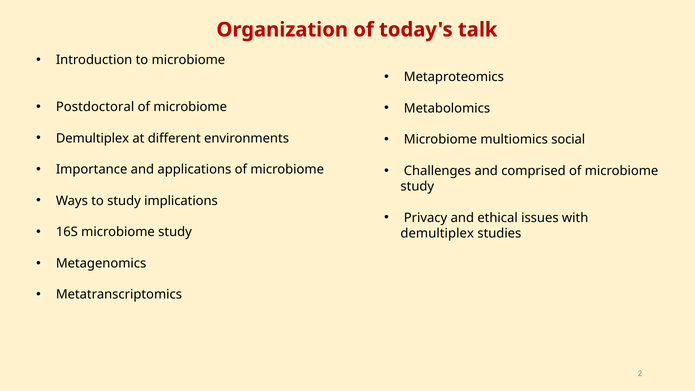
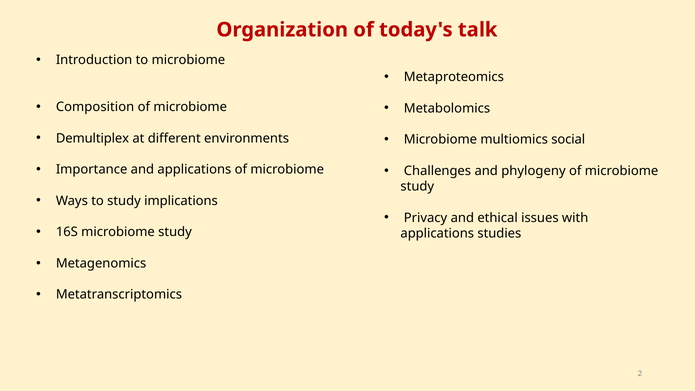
Postdoctoral: Postdoctoral -> Composition
comprised: comprised -> phylogeny
demultiplex at (437, 233): demultiplex -> applications
